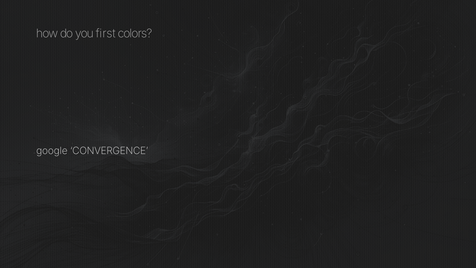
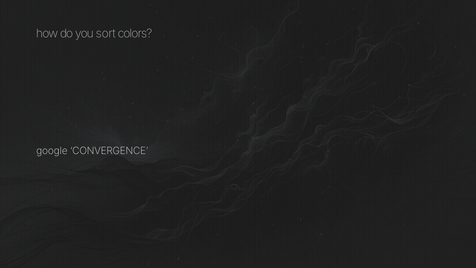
first: first -> sort
